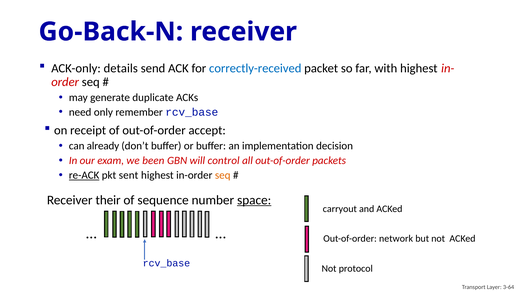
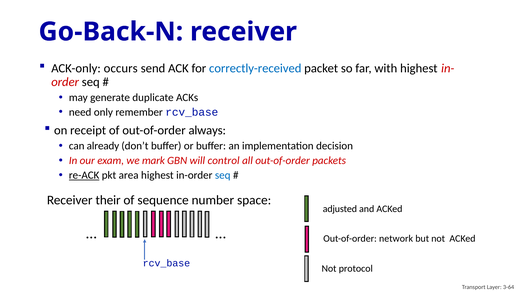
details: details -> occurs
accept: accept -> always
been: been -> mark
sent: sent -> area
seq at (223, 175) colour: orange -> blue
space underline: present -> none
carryout: carryout -> adjusted
